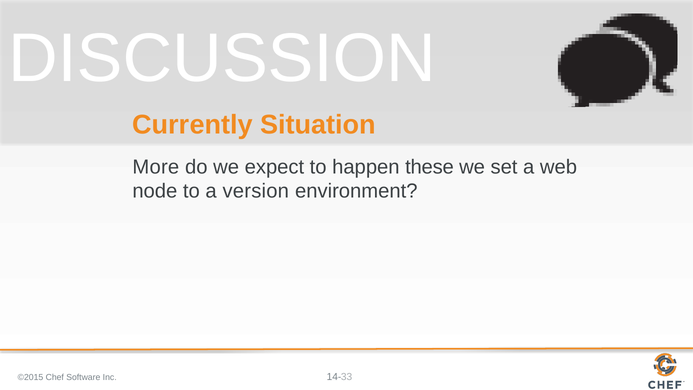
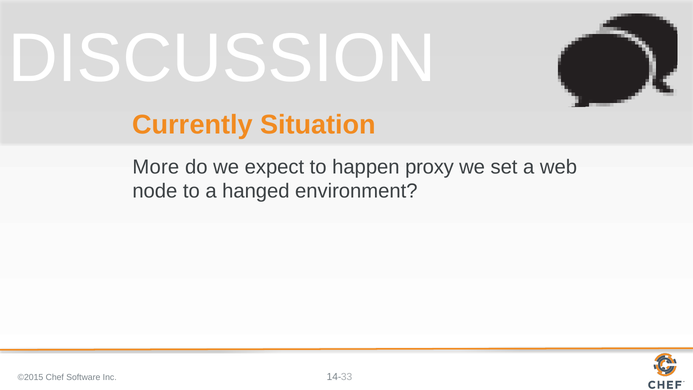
these: these -> proxy
version: version -> hanged
